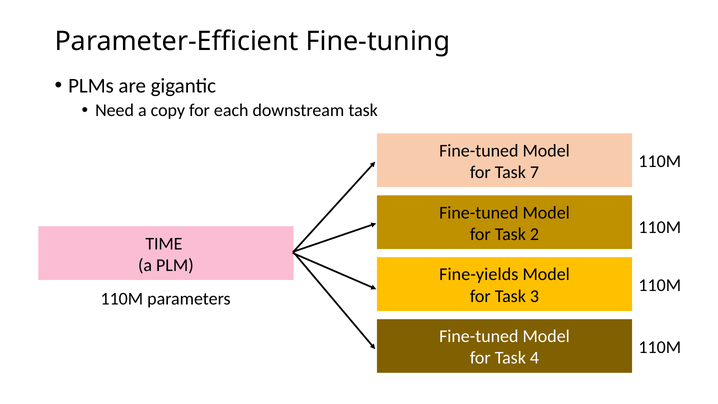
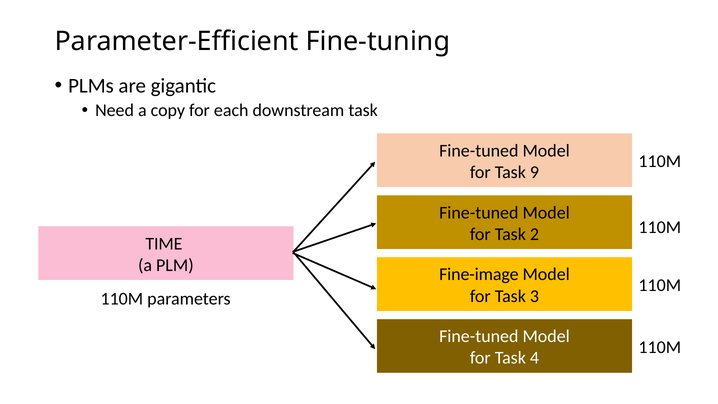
7: 7 -> 9
Fine-yields: Fine-yields -> Fine-image
